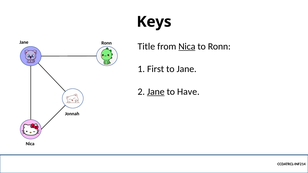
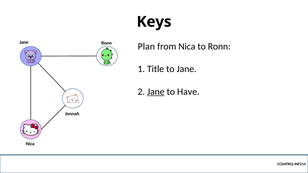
Title: Title -> Plan
Nica at (187, 46) underline: present -> none
First: First -> Title
